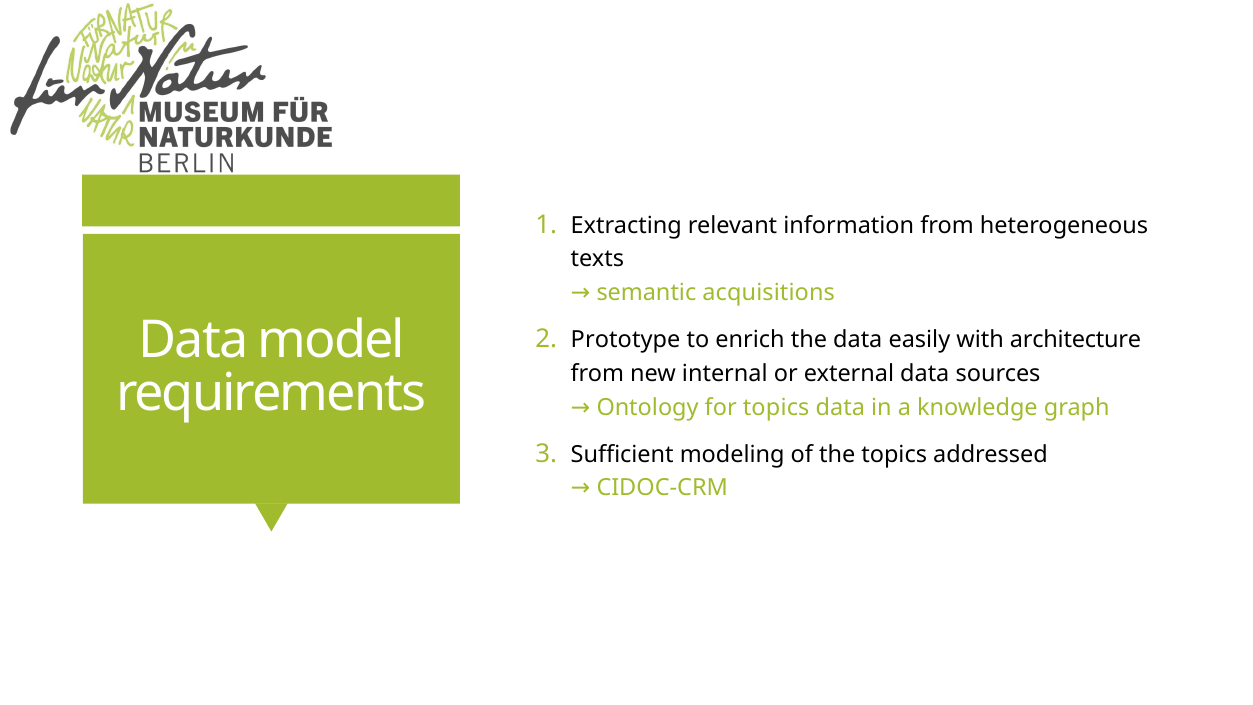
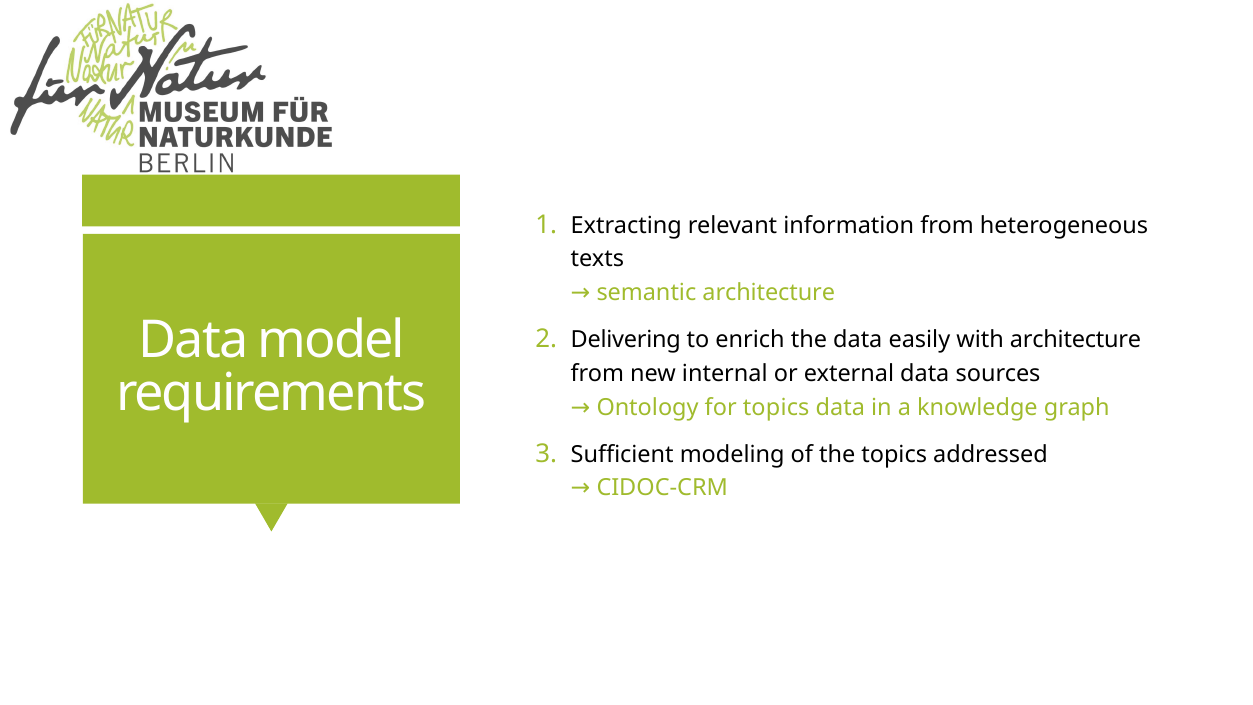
semantic acquisitions: acquisitions -> architecture
Prototype: Prototype -> Delivering
